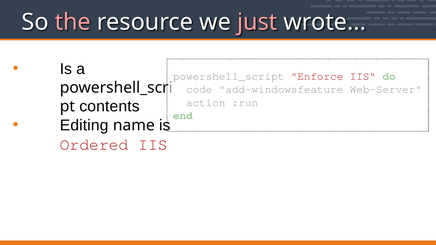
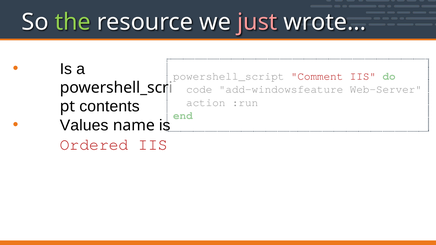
the colour: pink -> light green
Enforce: Enforce -> Comment
Editing: Editing -> Values
